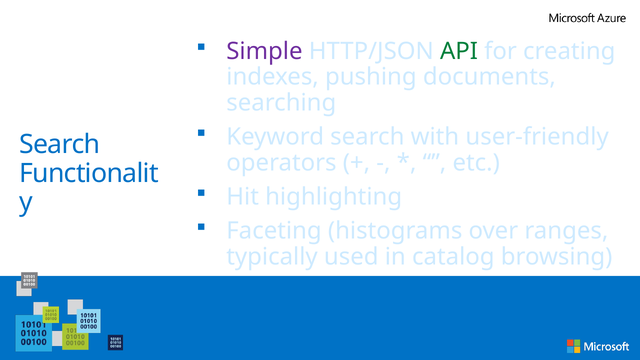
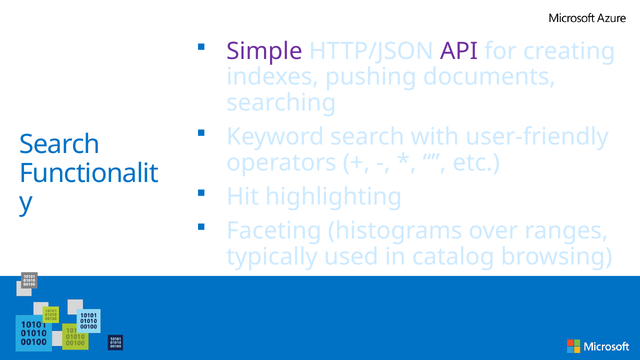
API colour: green -> purple
